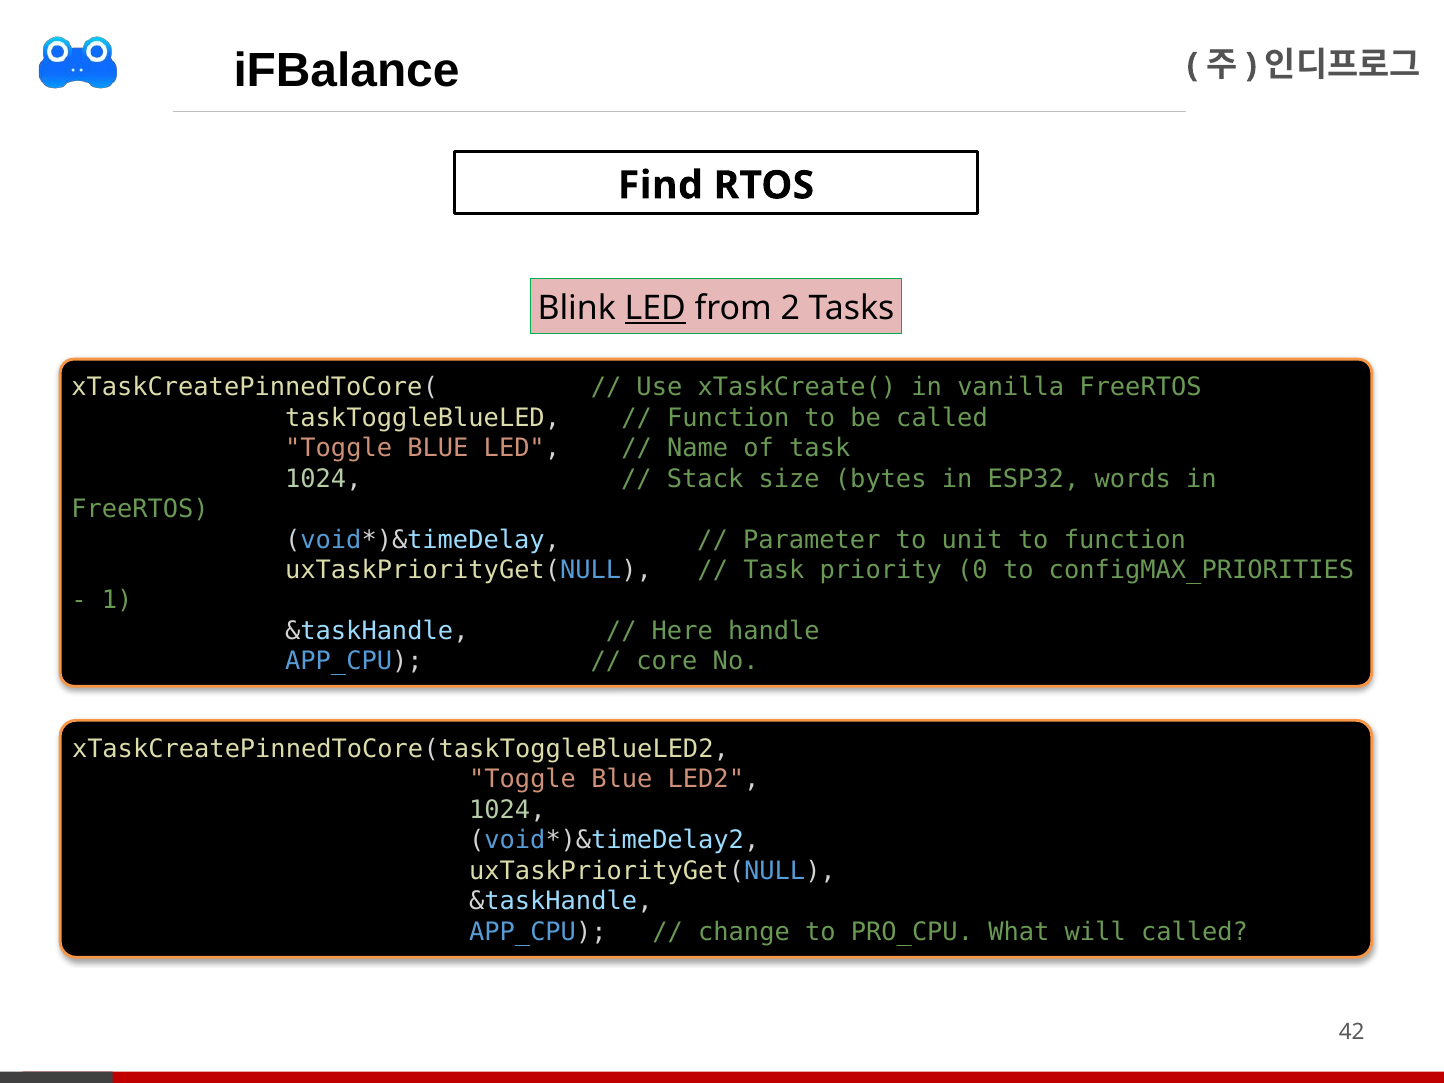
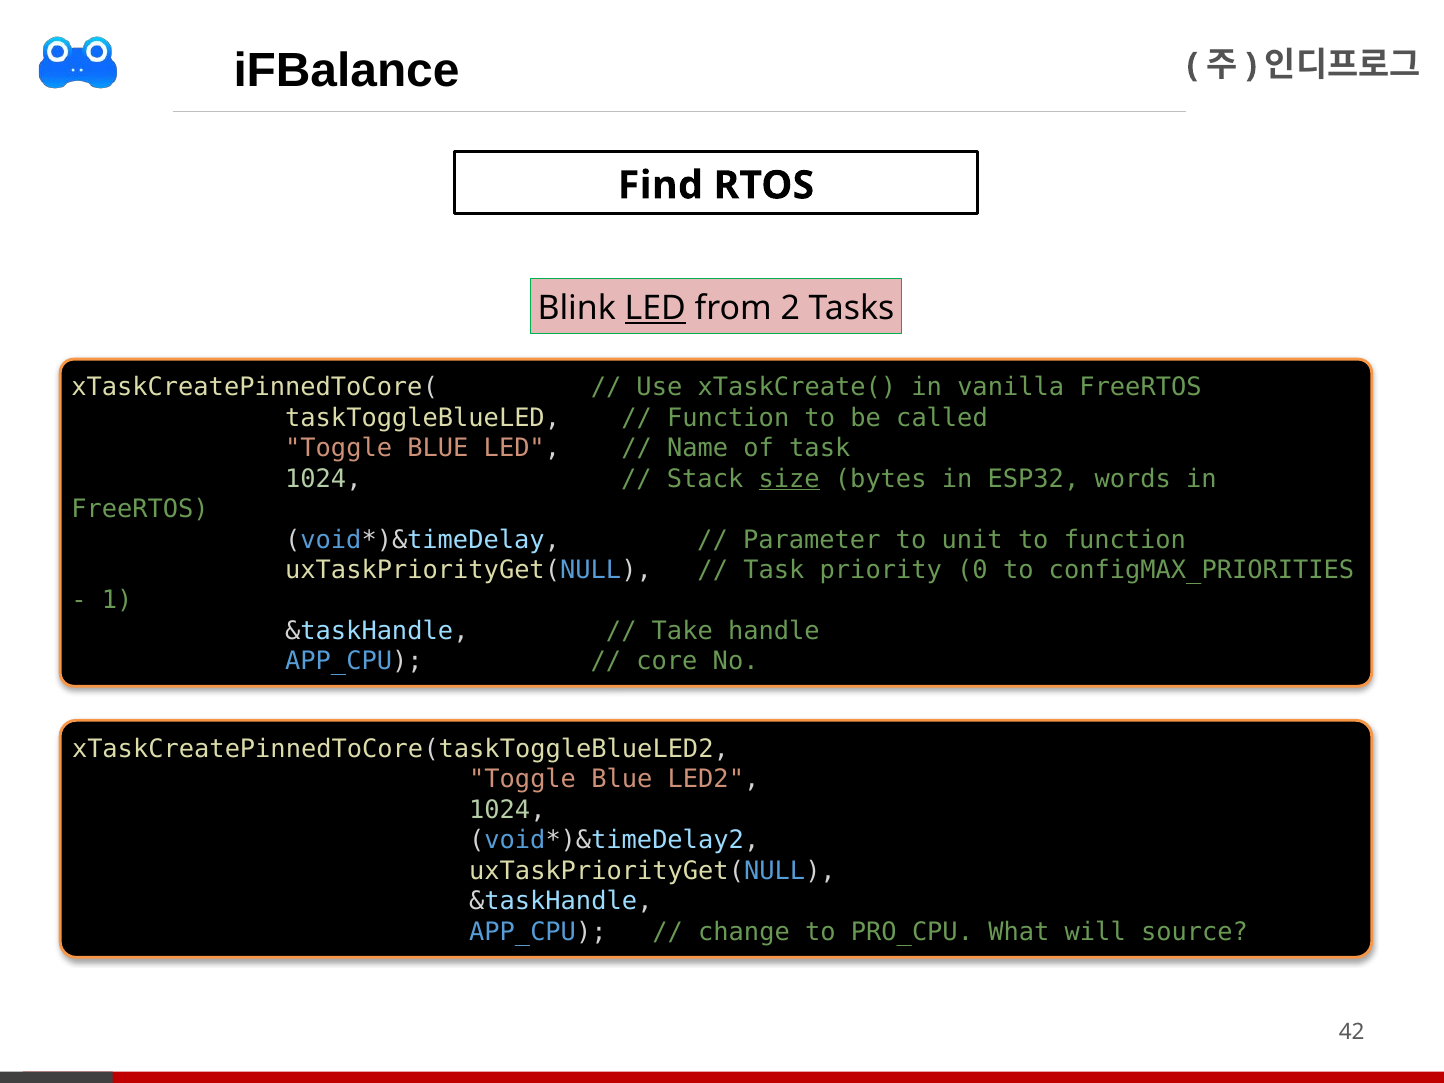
size underline: none -> present
Here: Here -> Take
will called: called -> source
